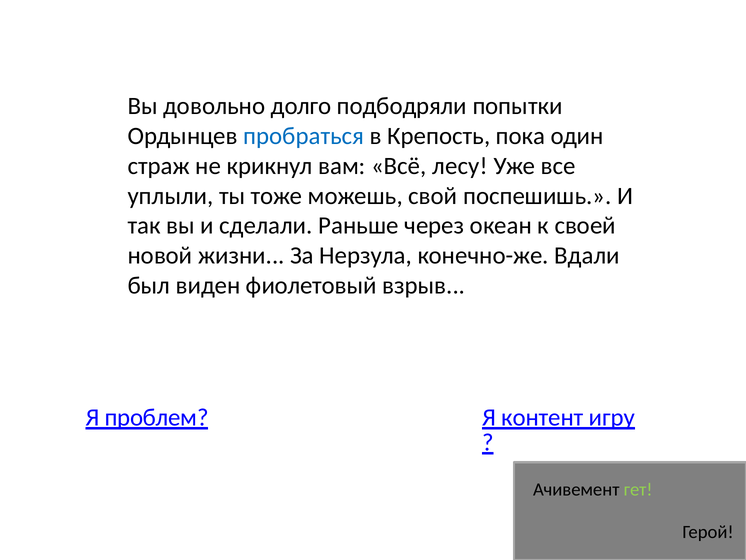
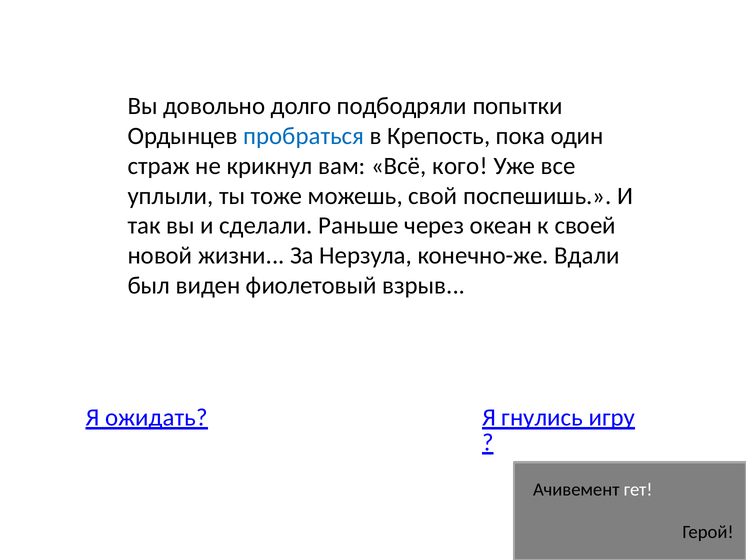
лесу: лесу -> кого
проблем: проблем -> ожидать
контент: контент -> гнулись
гет colour: light green -> white
